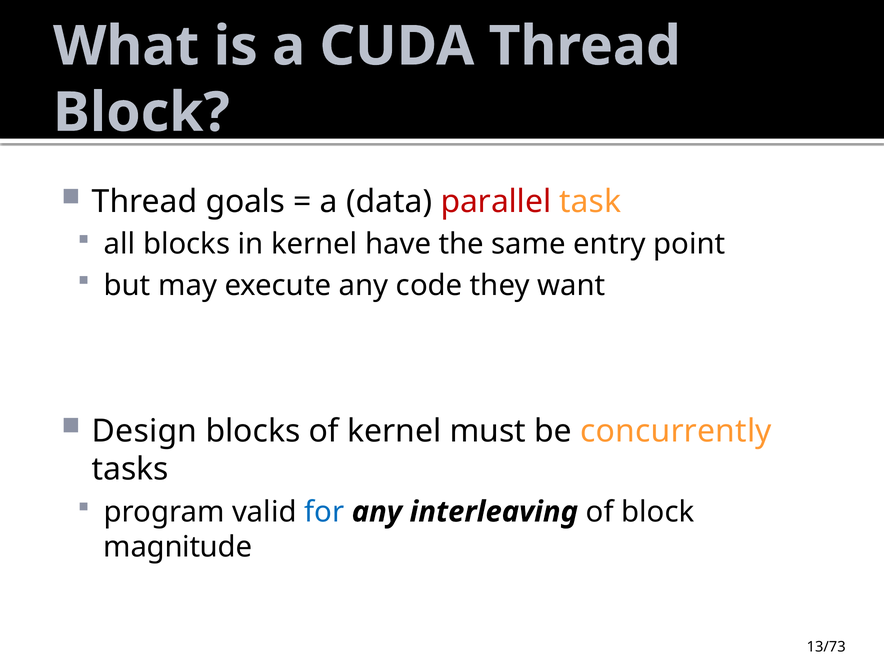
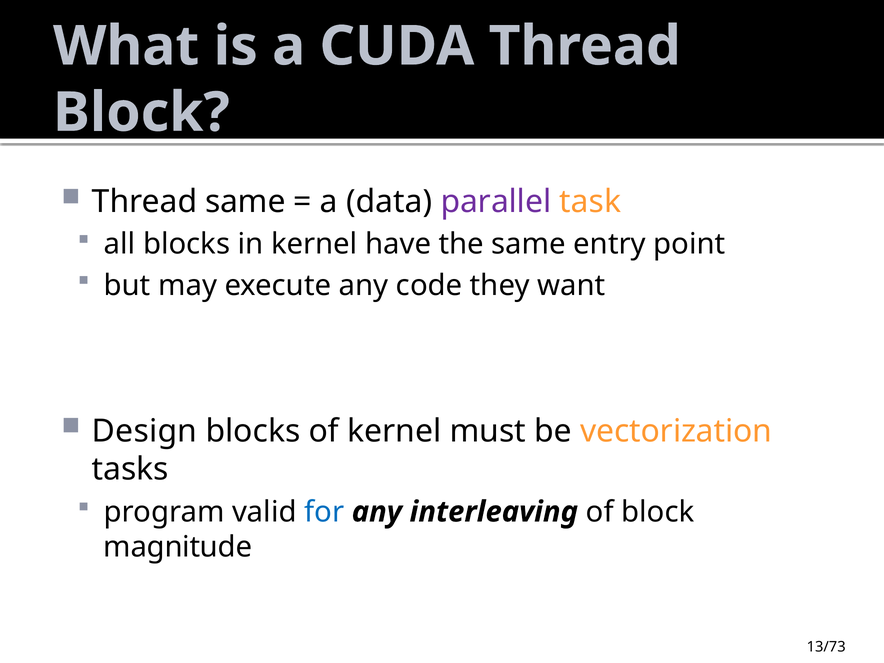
Thread goals: goals -> same
parallel colour: red -> purple
concurrently: concurrently -> vectorization
